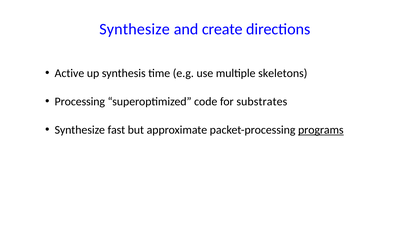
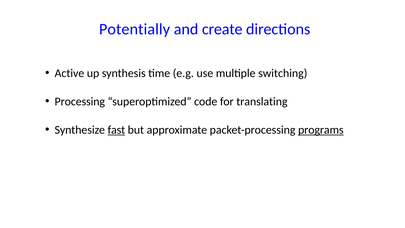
Synthesize at (135, 29): Synthesize -> Potentially
skeletons: skeletons -> switching
substrates: substrates -> translating
fast underline: none -> present
